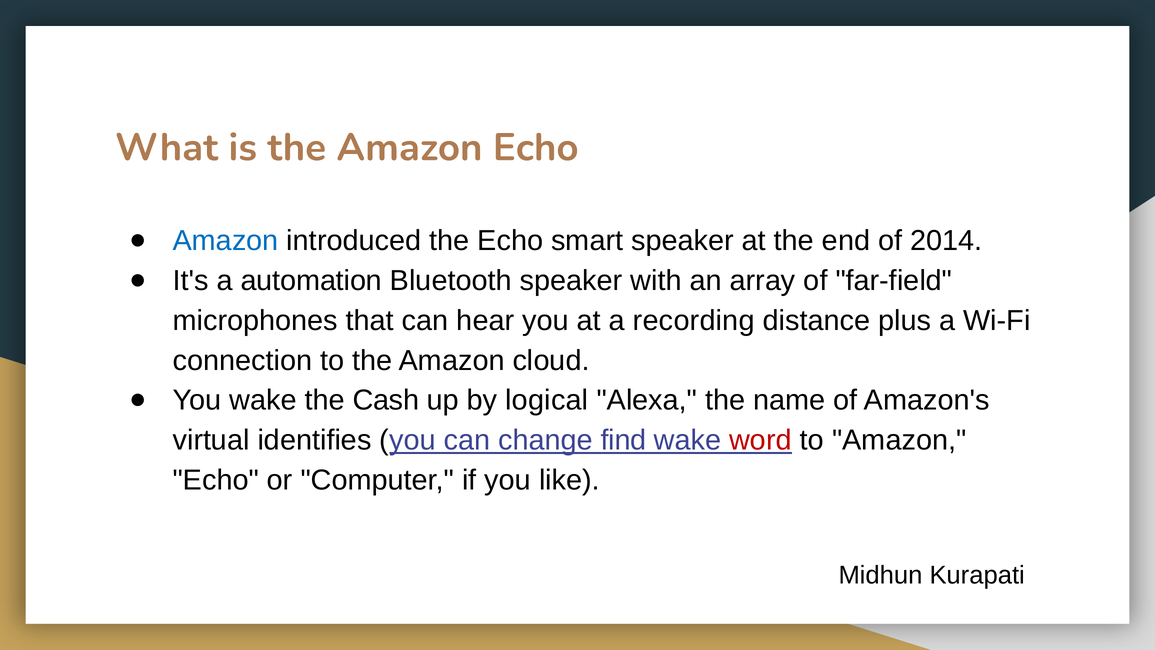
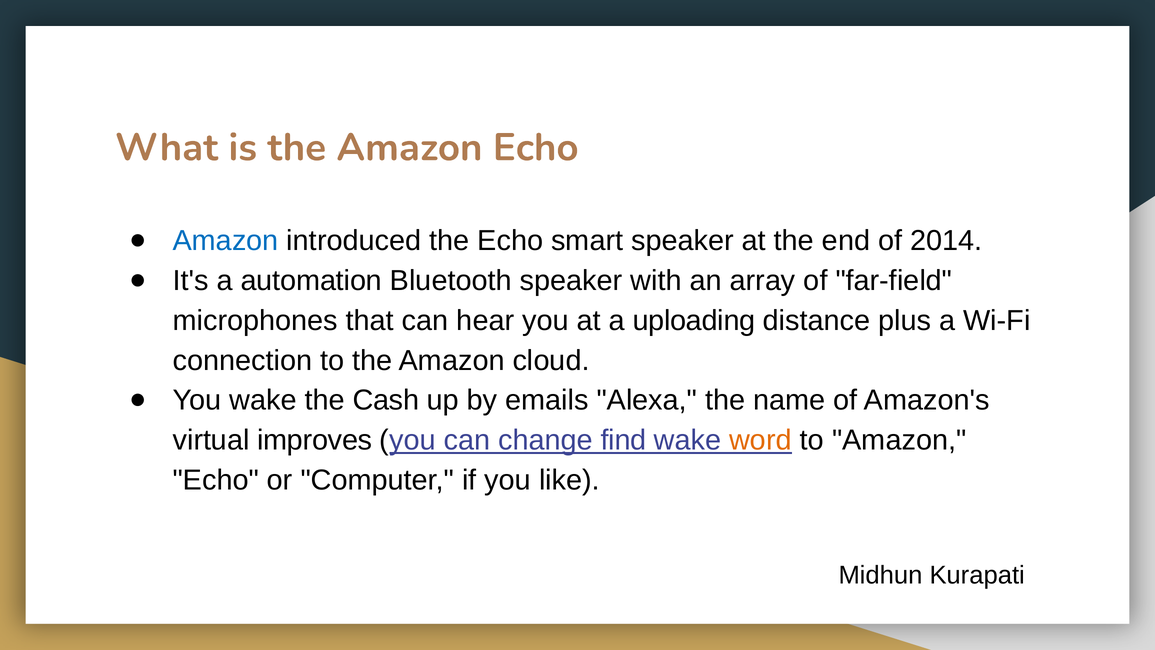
recording: recording -> uploading
logical: logical -> emails
identifies: identifies -> improves
word colour: red -> orange
